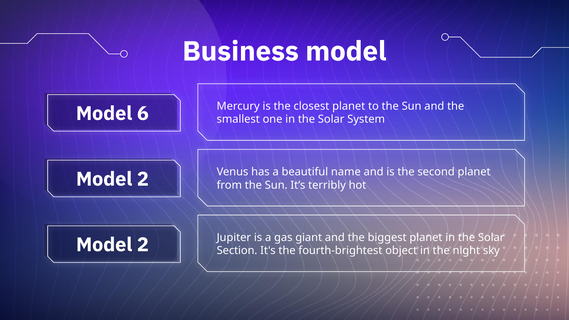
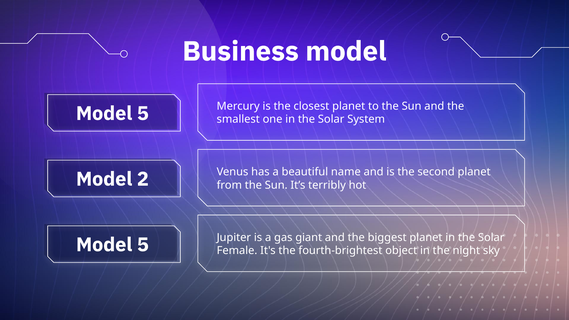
6 at (143, 113): 6 -> 5
2 at (143, 245): 2 -> 5
Section: Section -> Female
